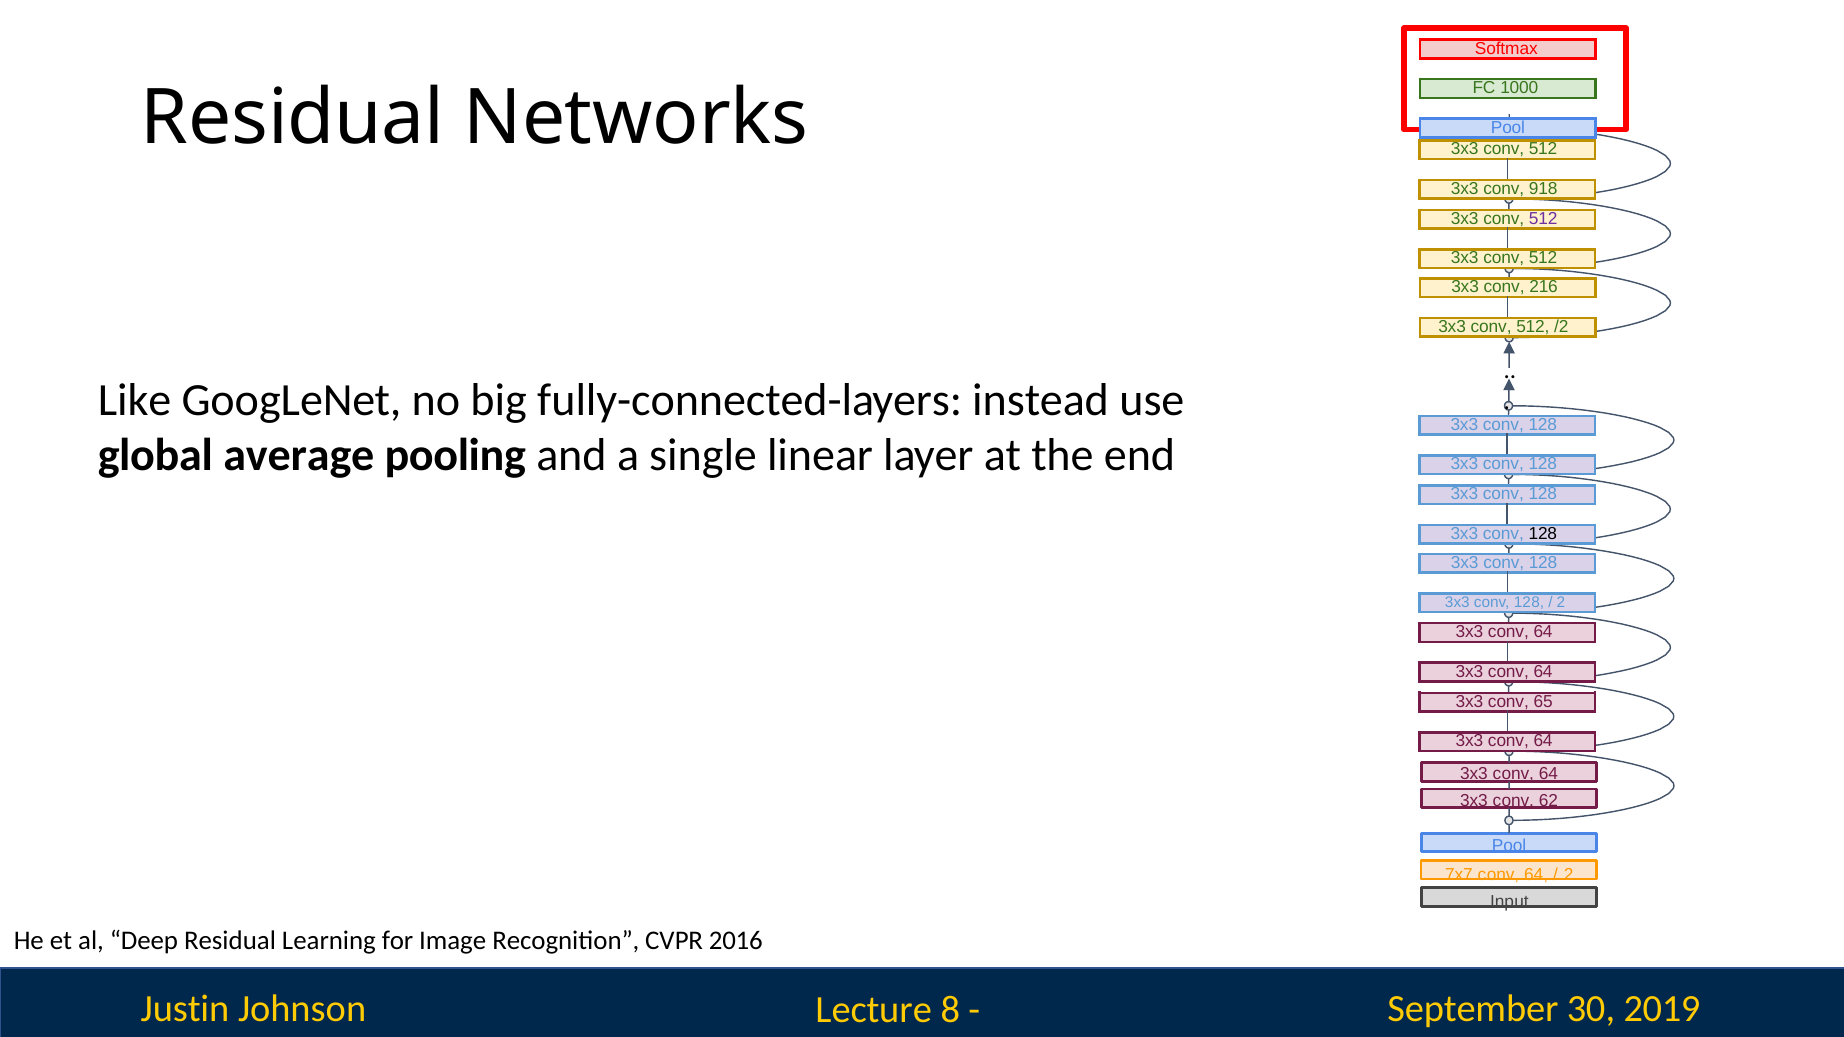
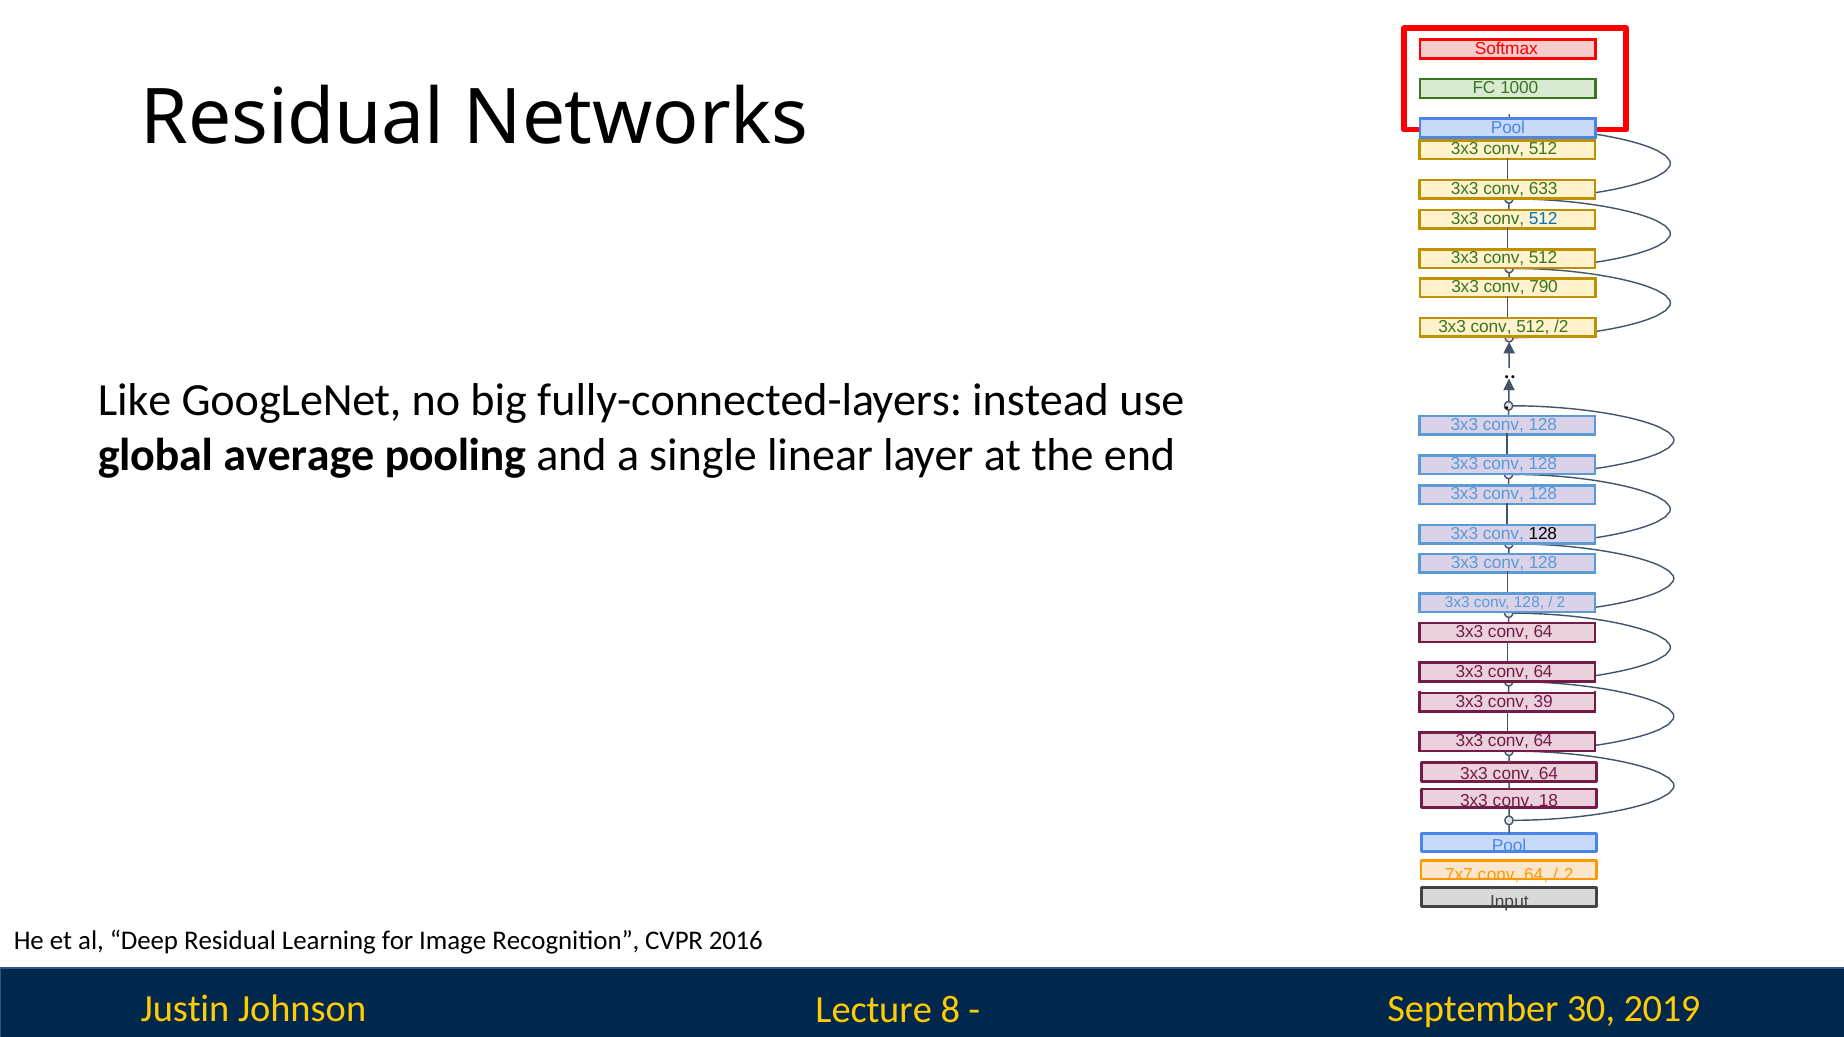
918: 918 -> 633
512 at (1543, 219) colour: purple -> blue
216: 216 -> 790
65: 65 -> 39
62: 62 -> 18
